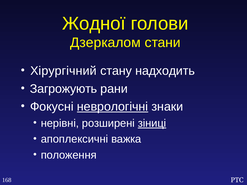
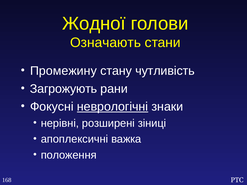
Дзеркалом: Дзеркалом -> Означають
Хірургічний: Хірургічний -> Промежину
надходить: надходить -> чутливість
зіниці underline: present -> none
